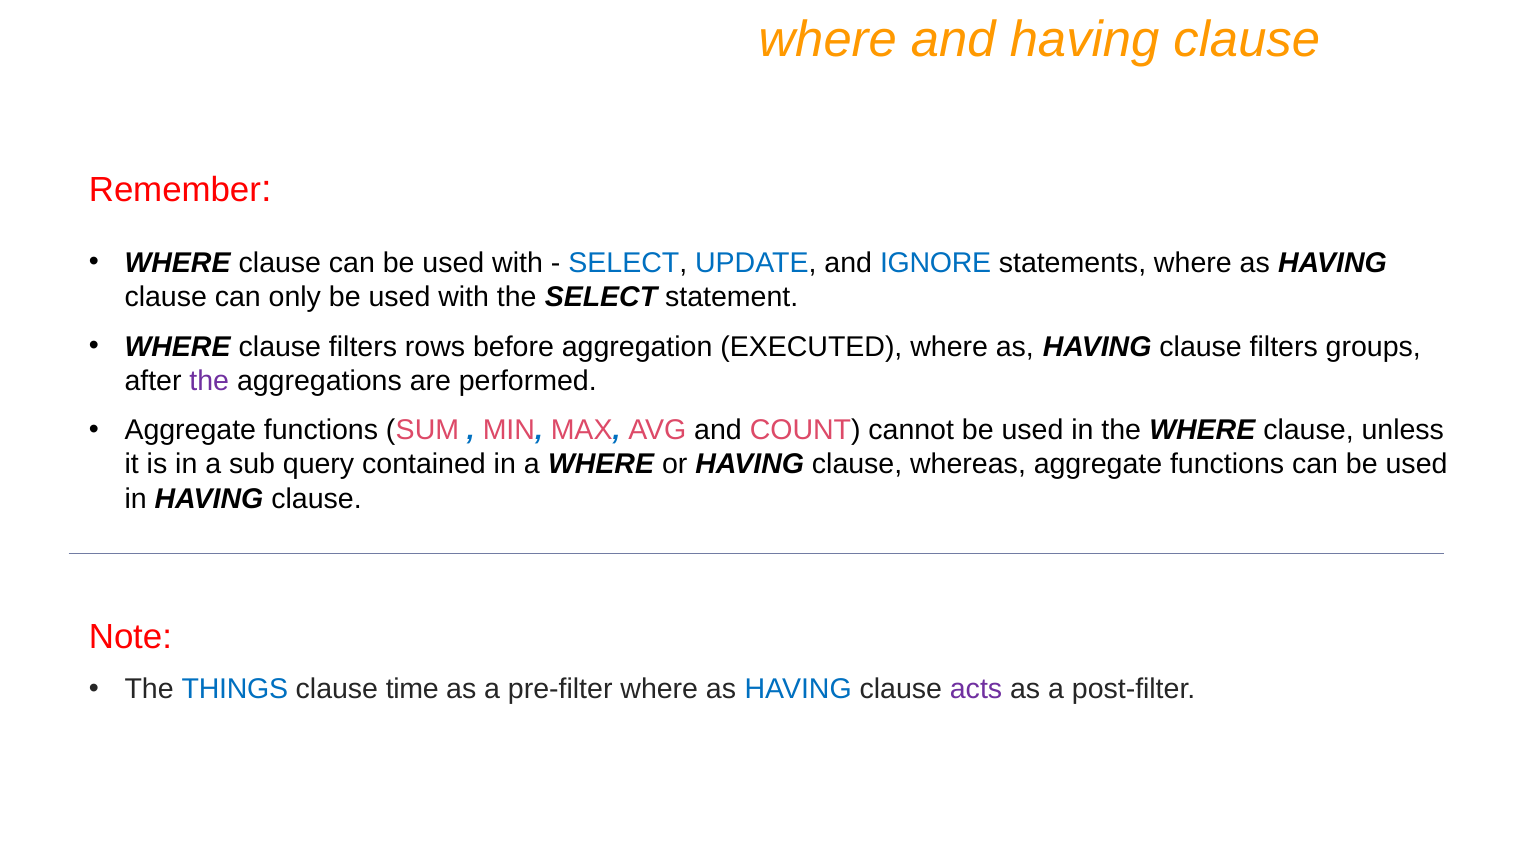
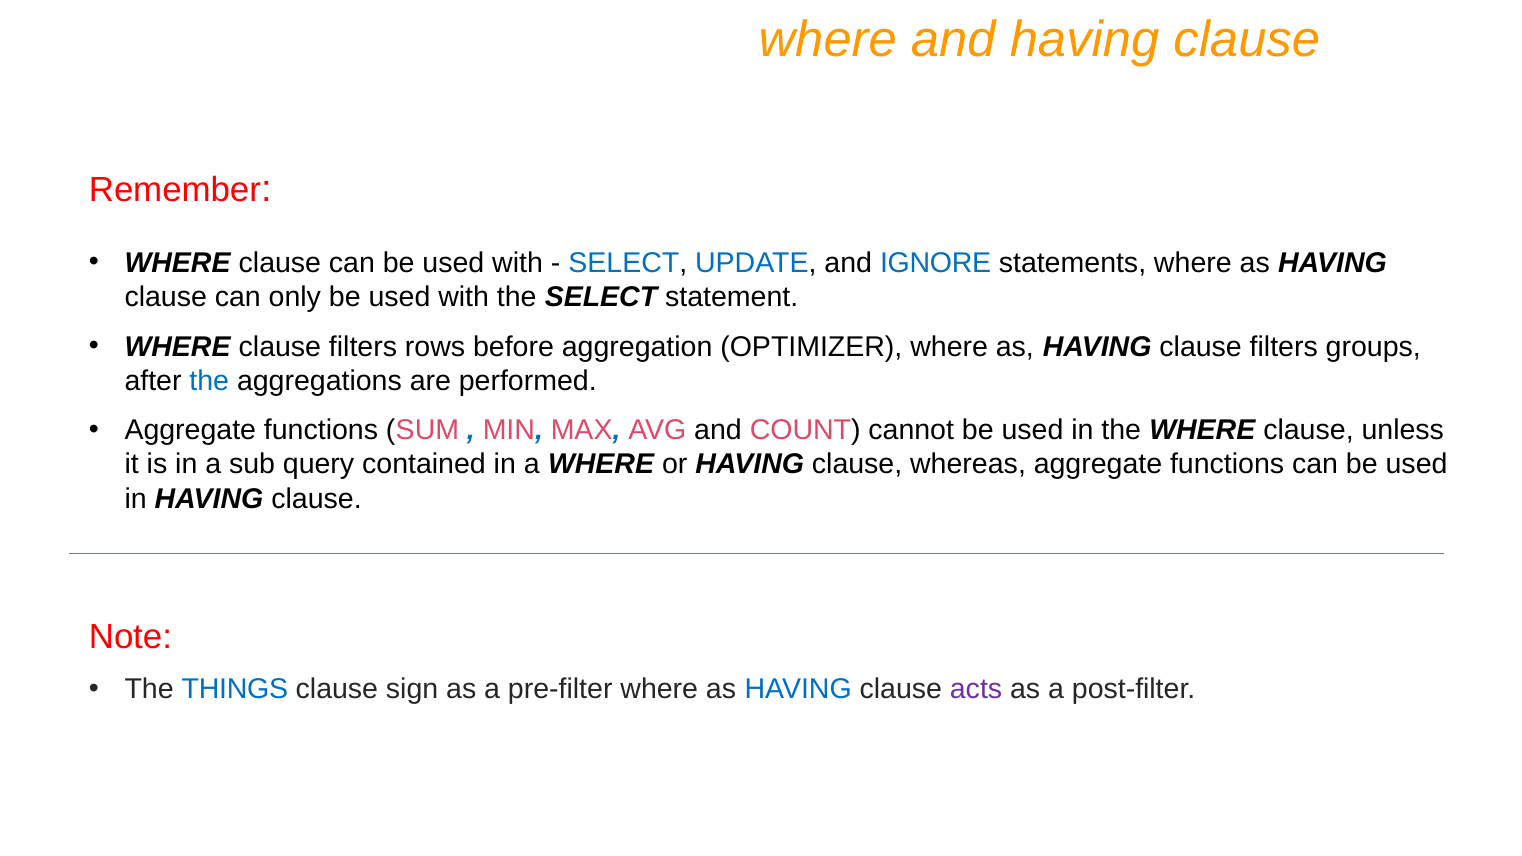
EXECUTED: EXECUTED -> OPTIMIZER
the at (209, 381) colour: purple -> blue
time: time -> sign
